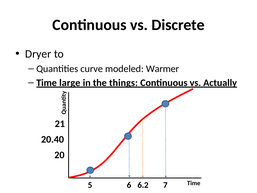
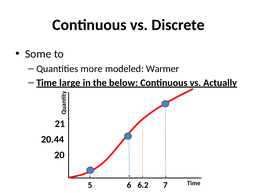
Dryer: Dryer -> Some
curve: curve -> more
things: things -> below
20.40: 20.40 -> 20.44
